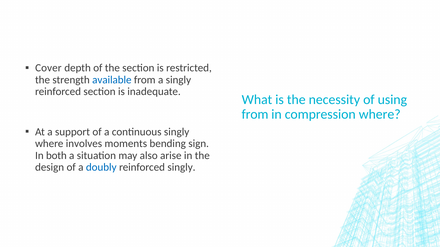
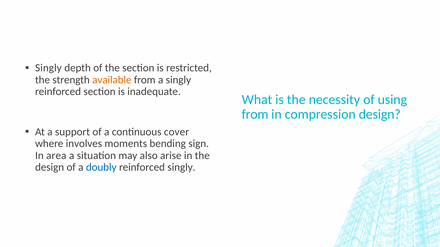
Cover at (48, 68): Cover -> Singly
available colour: blue -> orange
compression where: where -> design
continuous singly: singly -> cover
both: both -> area
